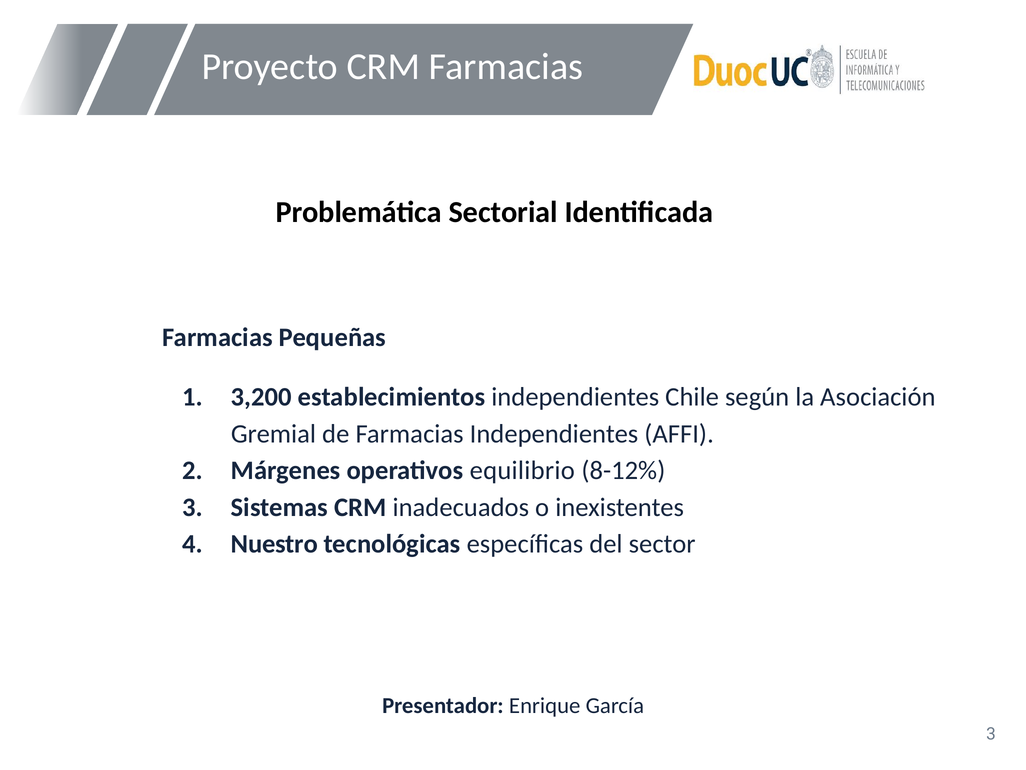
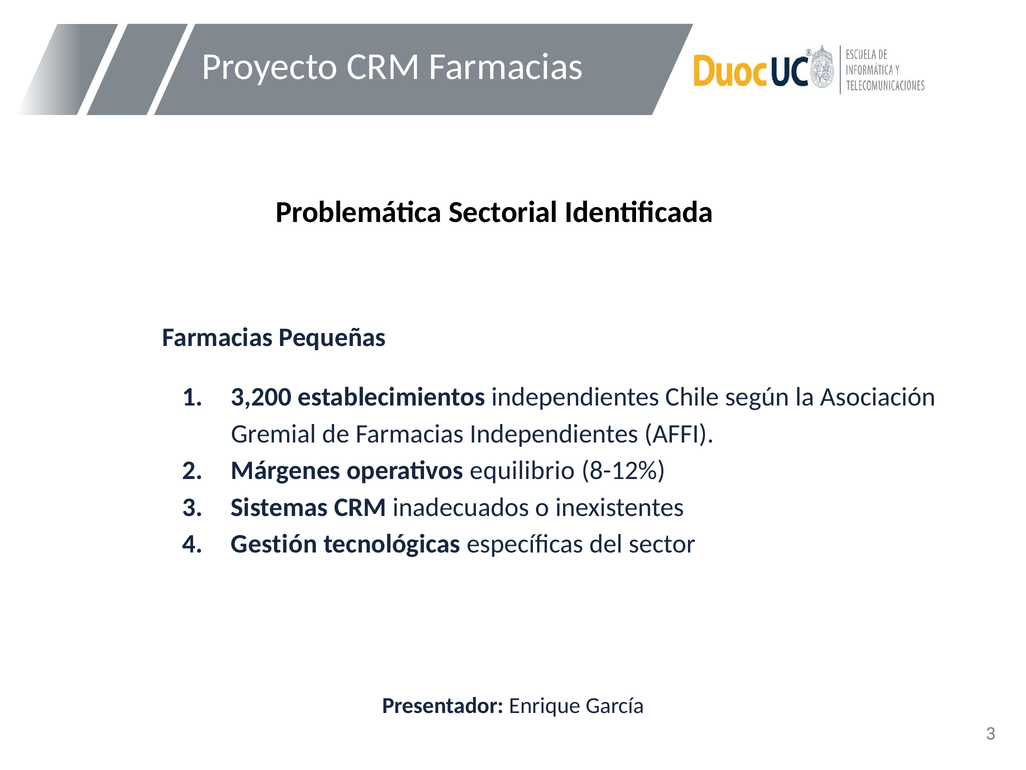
Nuestro: Nuestro -> Gestión
